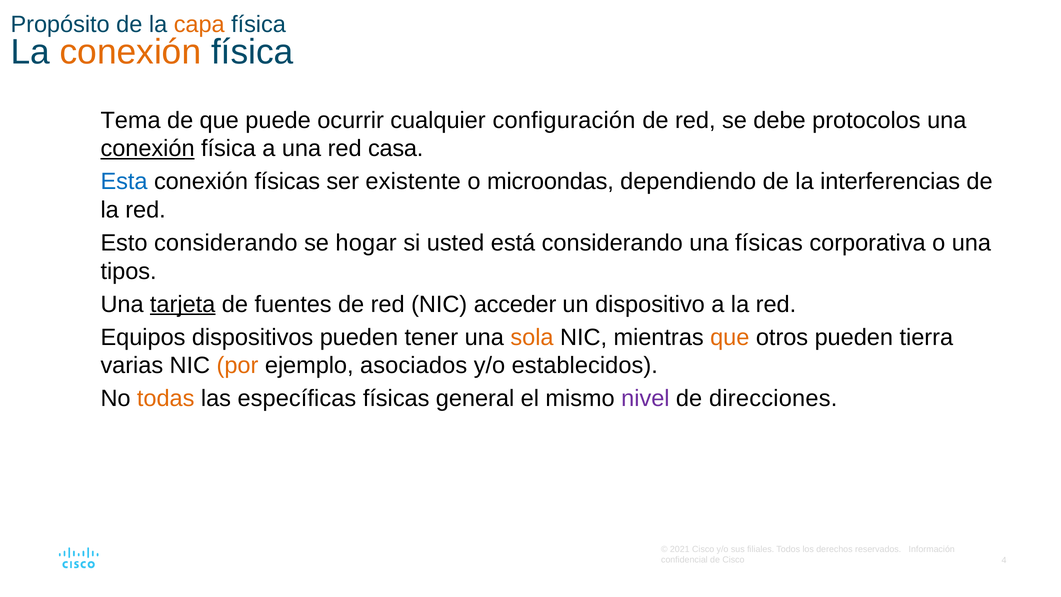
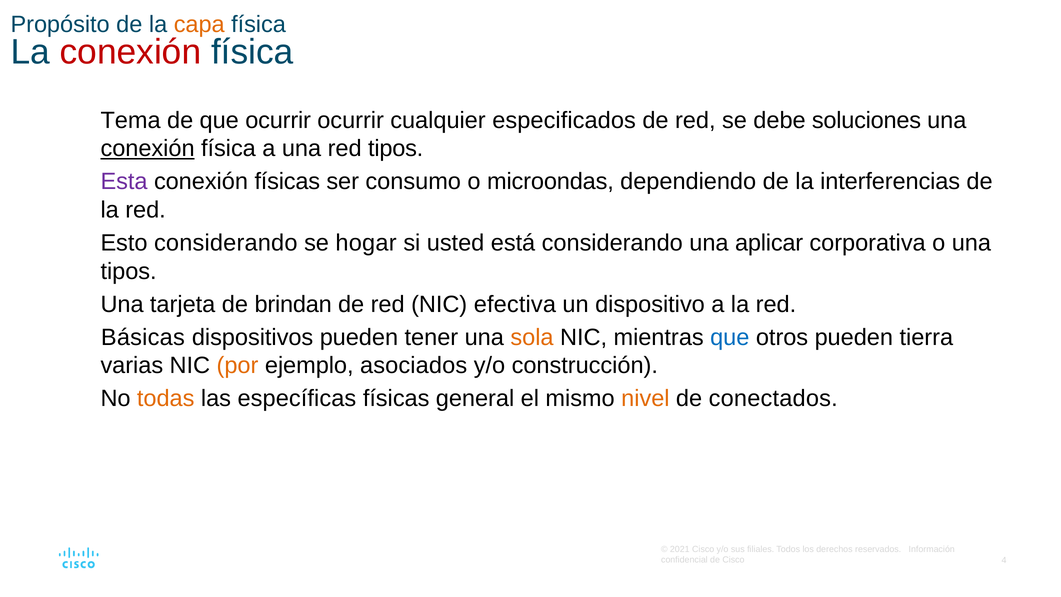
conexión at (131, 52) colour: orange -> red
que puede: puede -> ocurrir
configuración: configuración -> especificados
protocolos: protocolos -> soluciones
red casa: casa -> tipos
Esta colour: blue -> purple
existente: existente -> consumo
una físicas: físicas -> aplicar
tarjeta underline: present -> none
fuentes: fuentes -> brindan
acceder: acceder -> efectiva
Equipos: Equipos -> Básicas
que at (730, 337) colour: orange -> blue
establecidos: establecidos -> construcción
nivel colour: purple -> orange
direcciones: direcciones -> conectados
